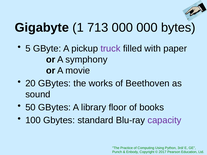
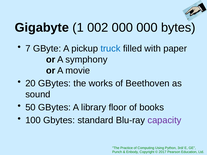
713: 713 -> 002
5: 5 -> 7
truck colour: purple -> blue
